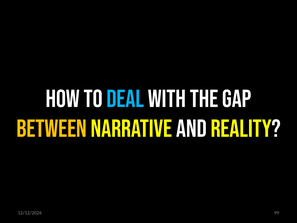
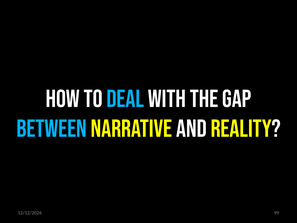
BETWEEN colour: yellow -> light blue
